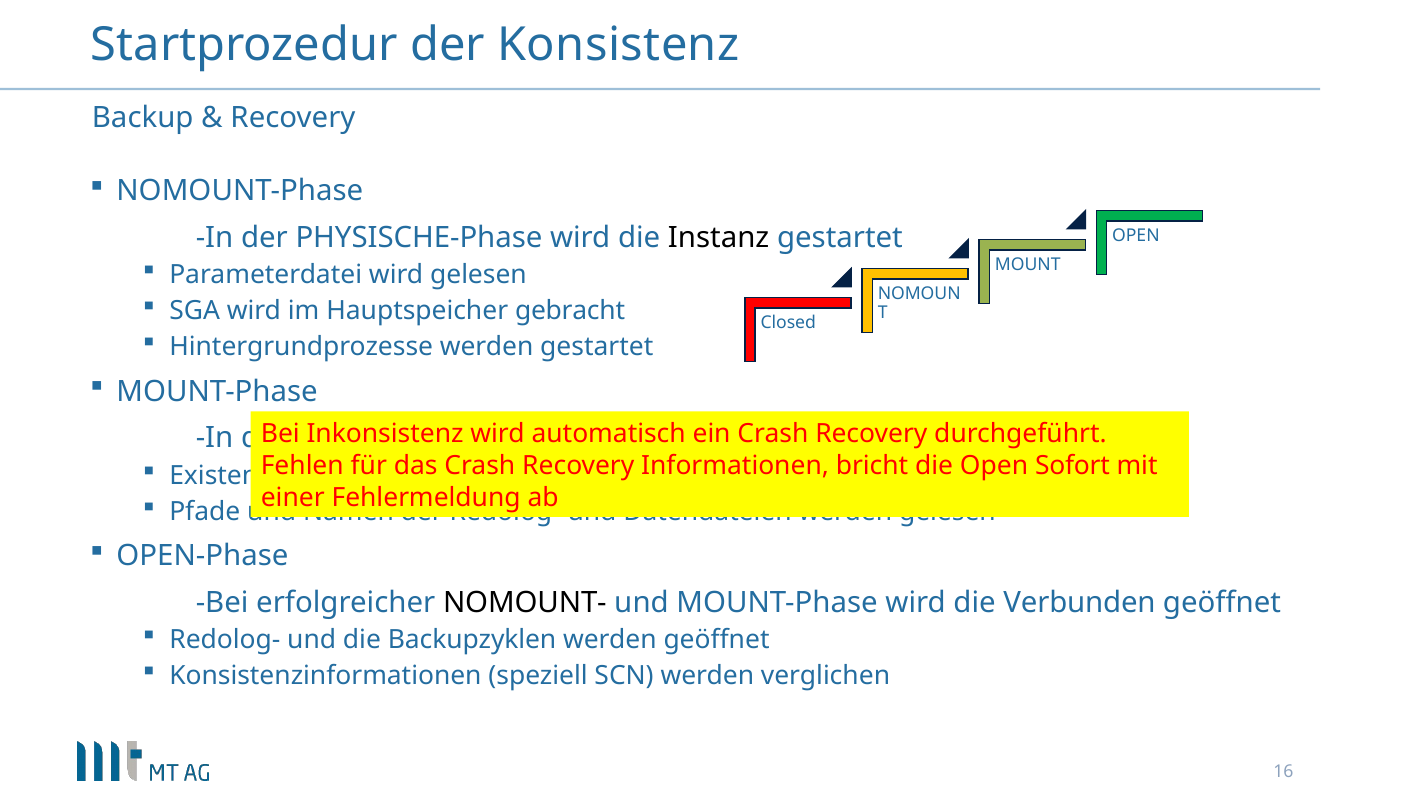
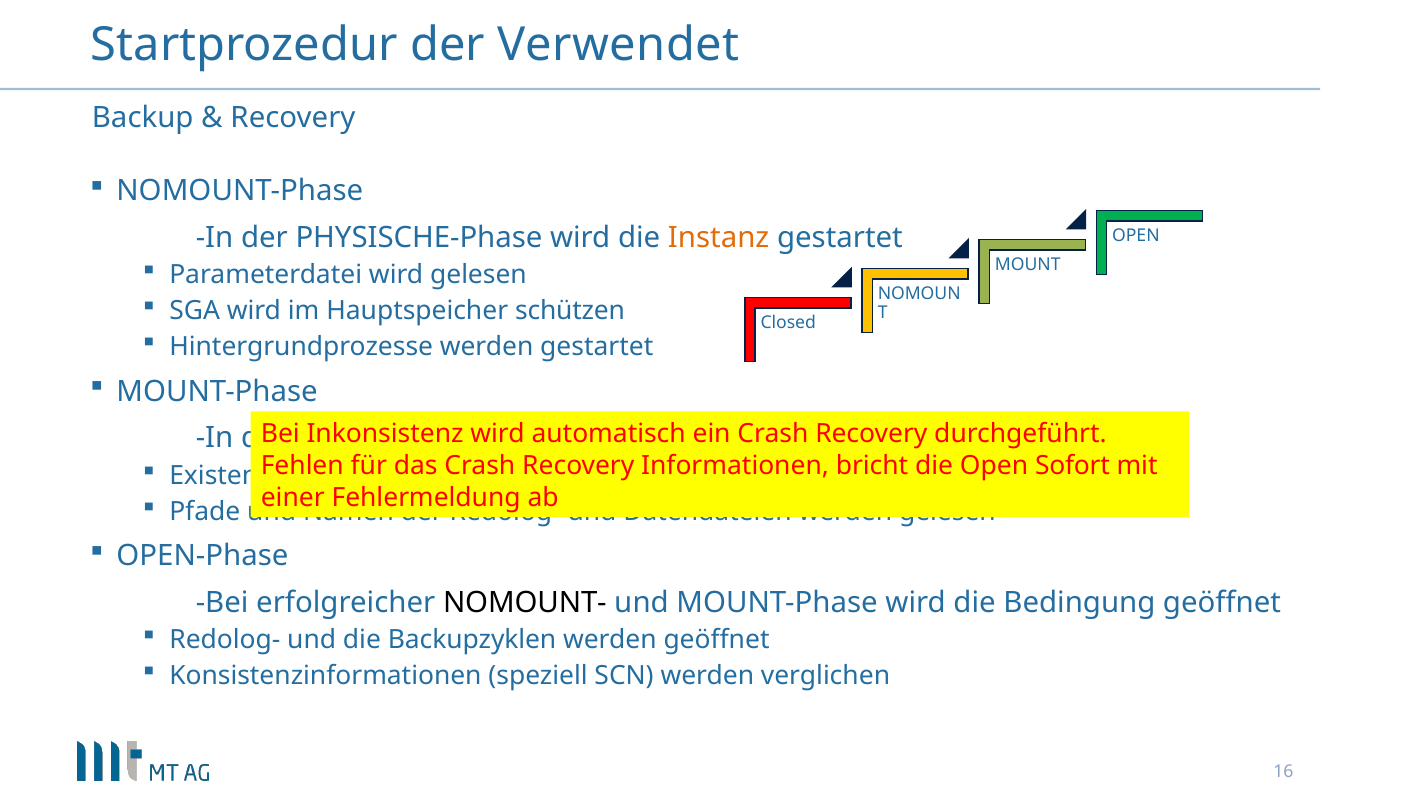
der Konsistenz: Konsistenz -> Verwendet
Instanz at (719, 238) colour: black -> orange
gebracht: gebracht -> schützen
die Verbunden: Verbunden -> Bedingung
